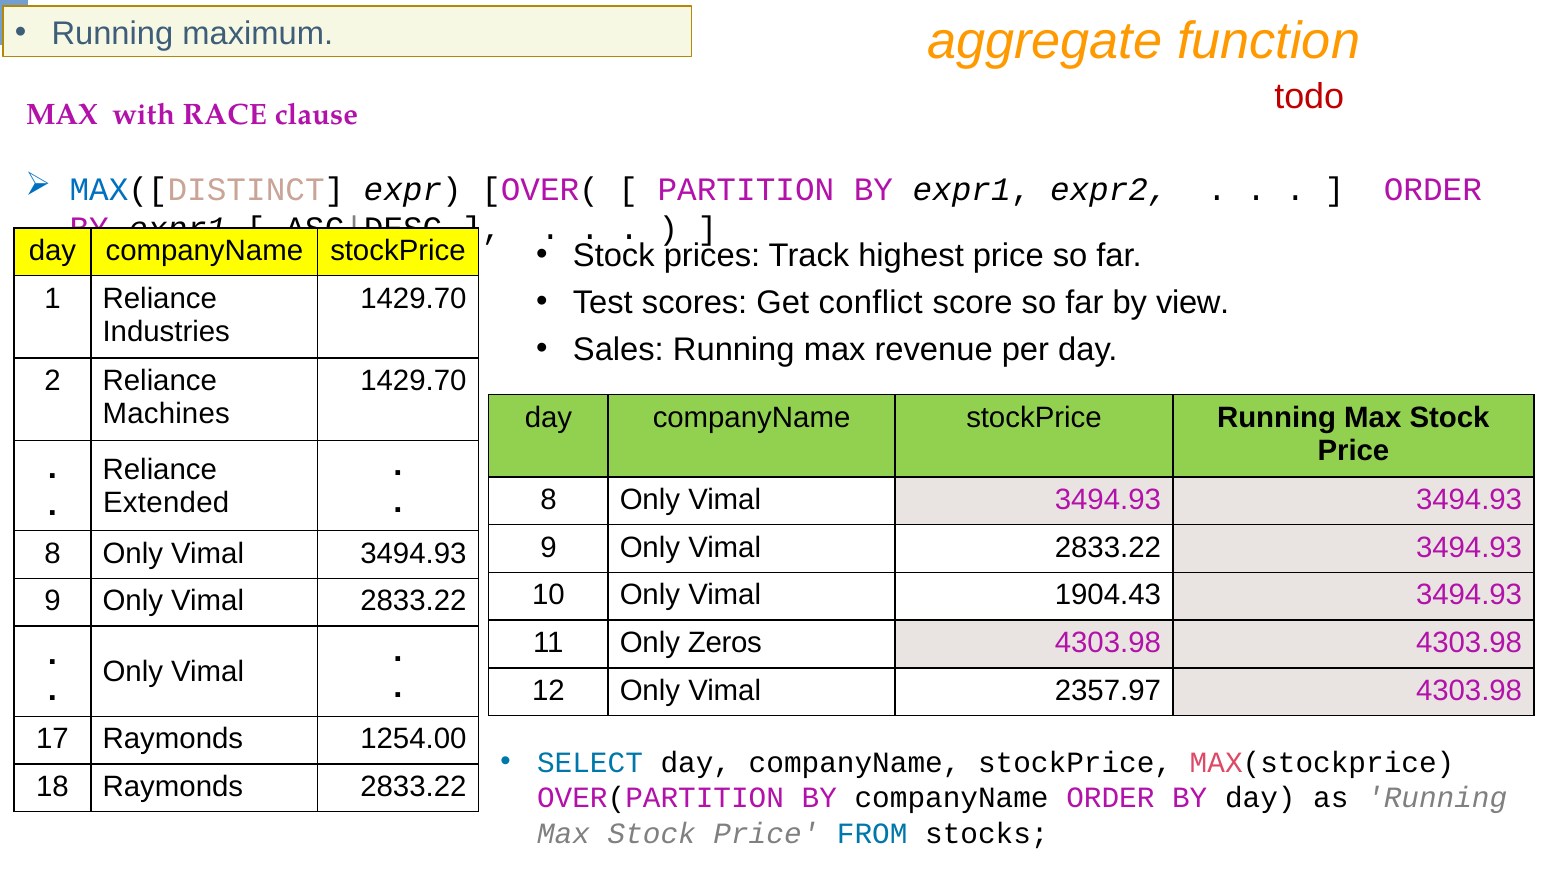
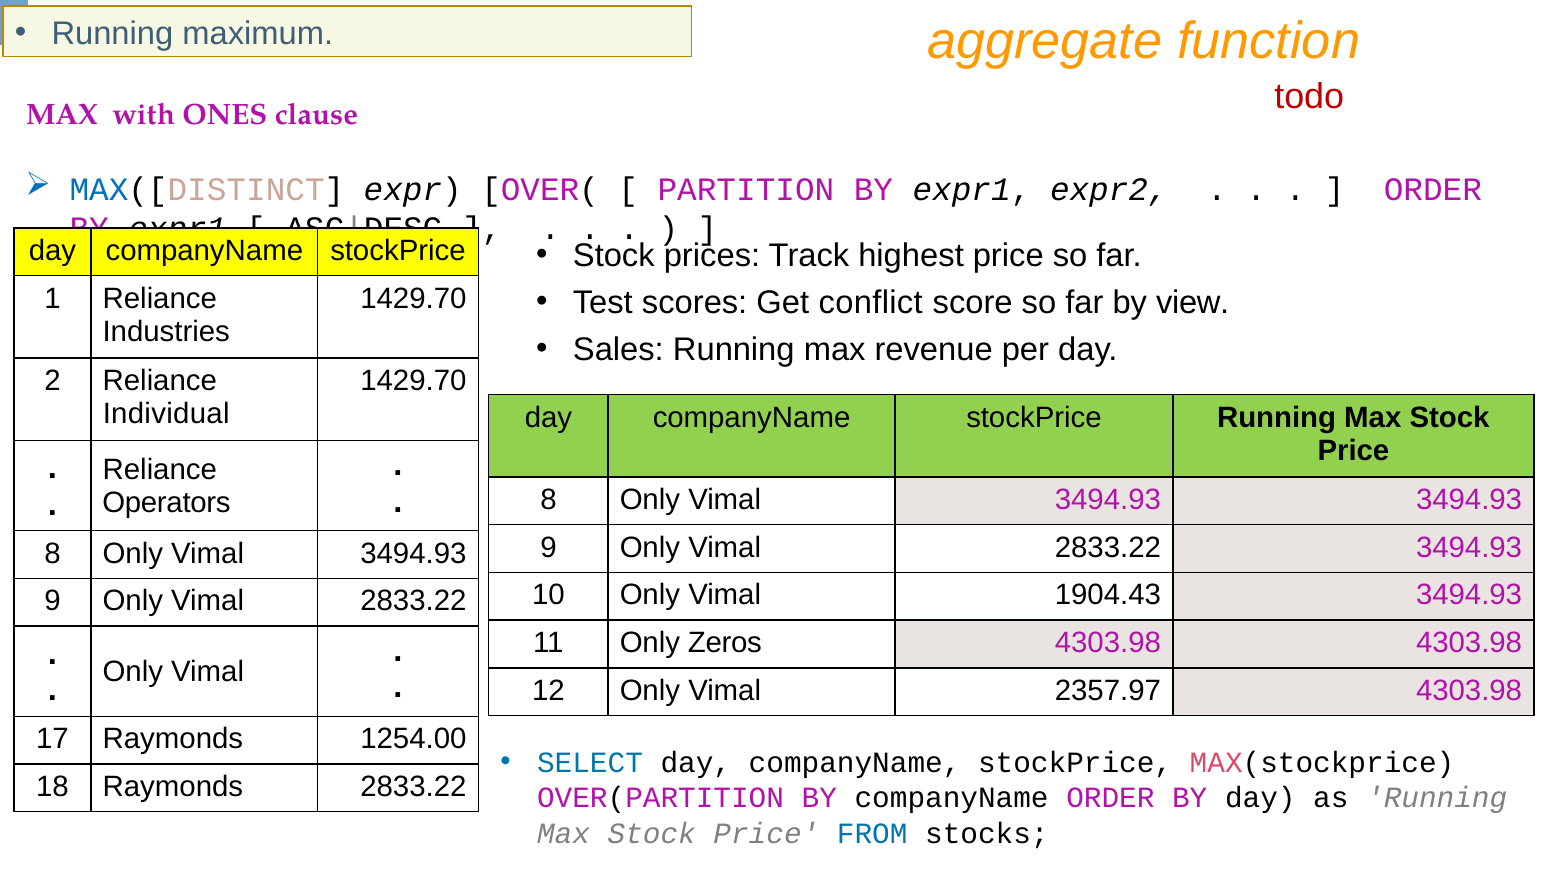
RACE: RACE -> ONES
Machines: Machines -> Individual
Extended: Extended -> Operators
